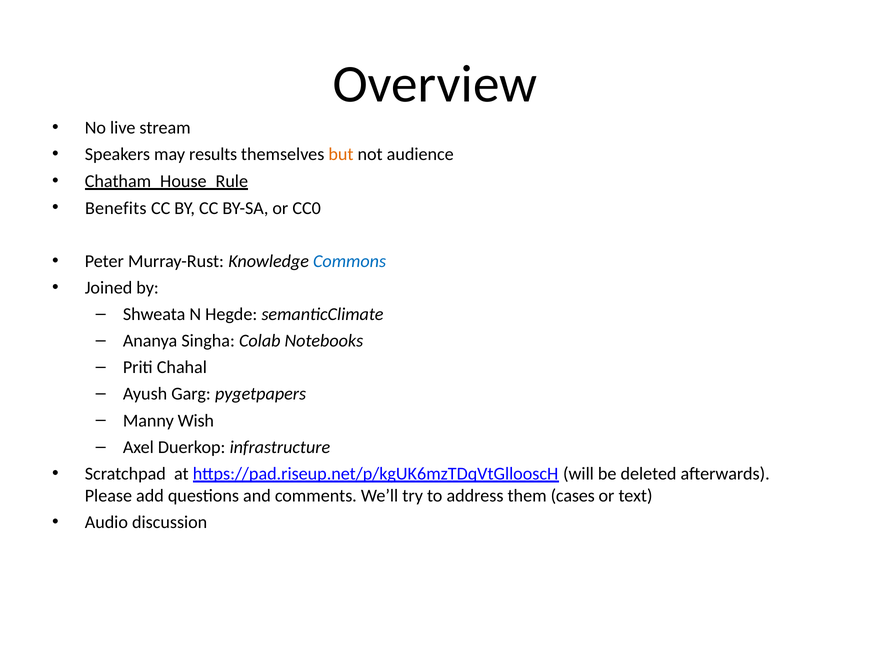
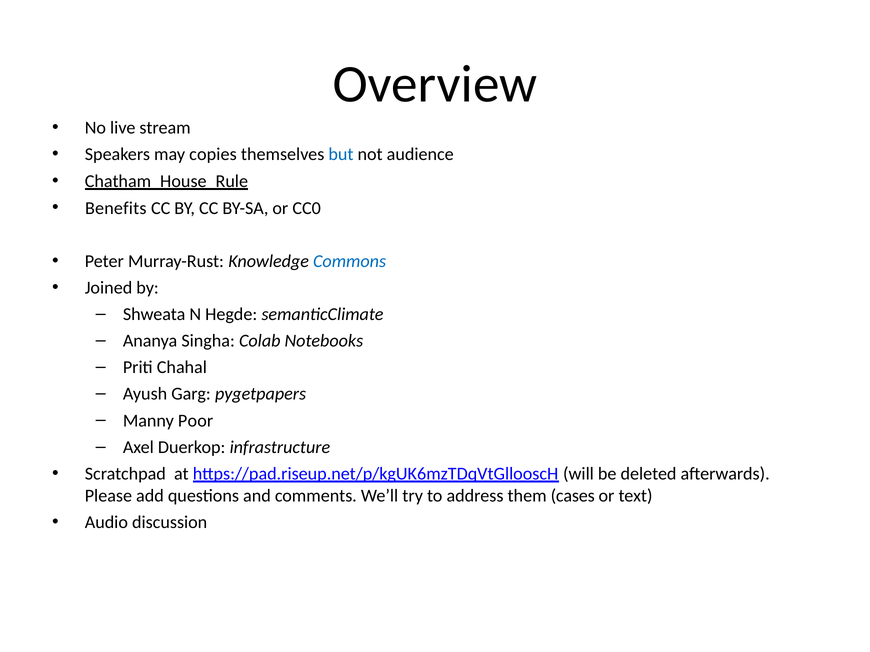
results: results -> copies
but colour: orange -> blue
Wish: Wish -> Poor
